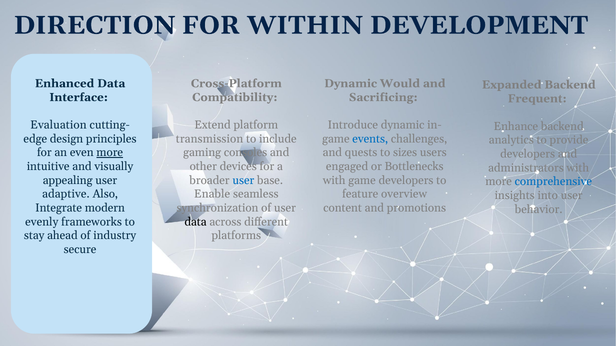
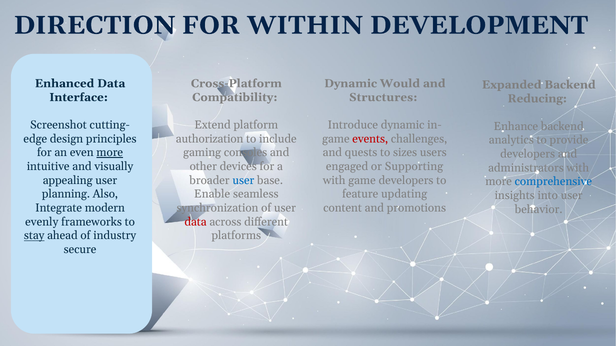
Sacrificing: Sacrificing -> Structures
Frequent: Frequent -> Reducing
Evaluation: Evaluation -> Screenshot
transmission: transmission -> authorization
events colour: blue -> red
Bottlenecks: Bottlenecks -> Supporting
adaptive: adaptive -> planning
overview: overview -> updating
data at (196, 222) colour: black -> red
stay underline: none -> present
